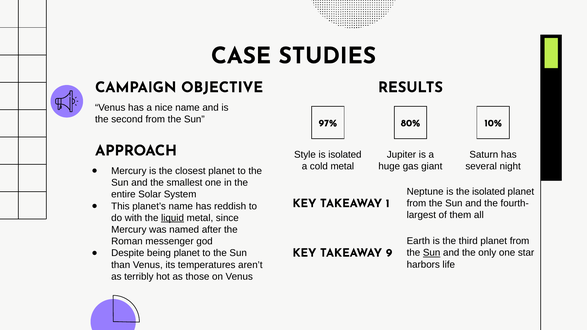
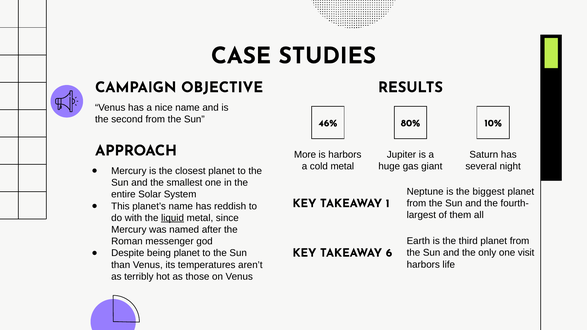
97%: 97% -> 46%
Style: Style -> More
is isolated: isolated -> harbors
the isolated: isolated -> biggest
9: 9 -> 6
Sun at (432, 253) underline: present -> none
star: star -> visit
